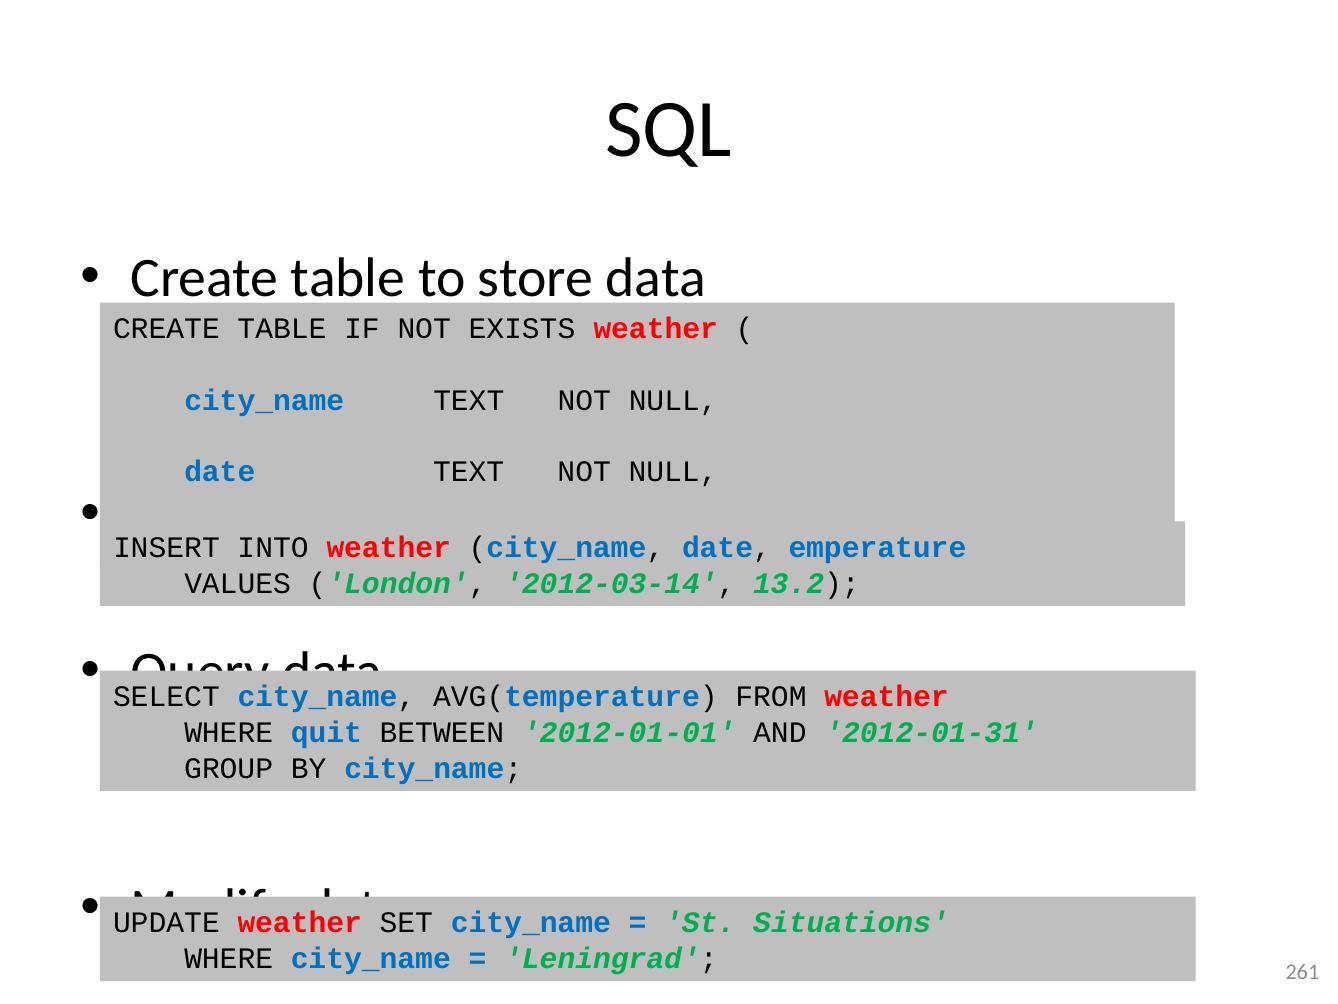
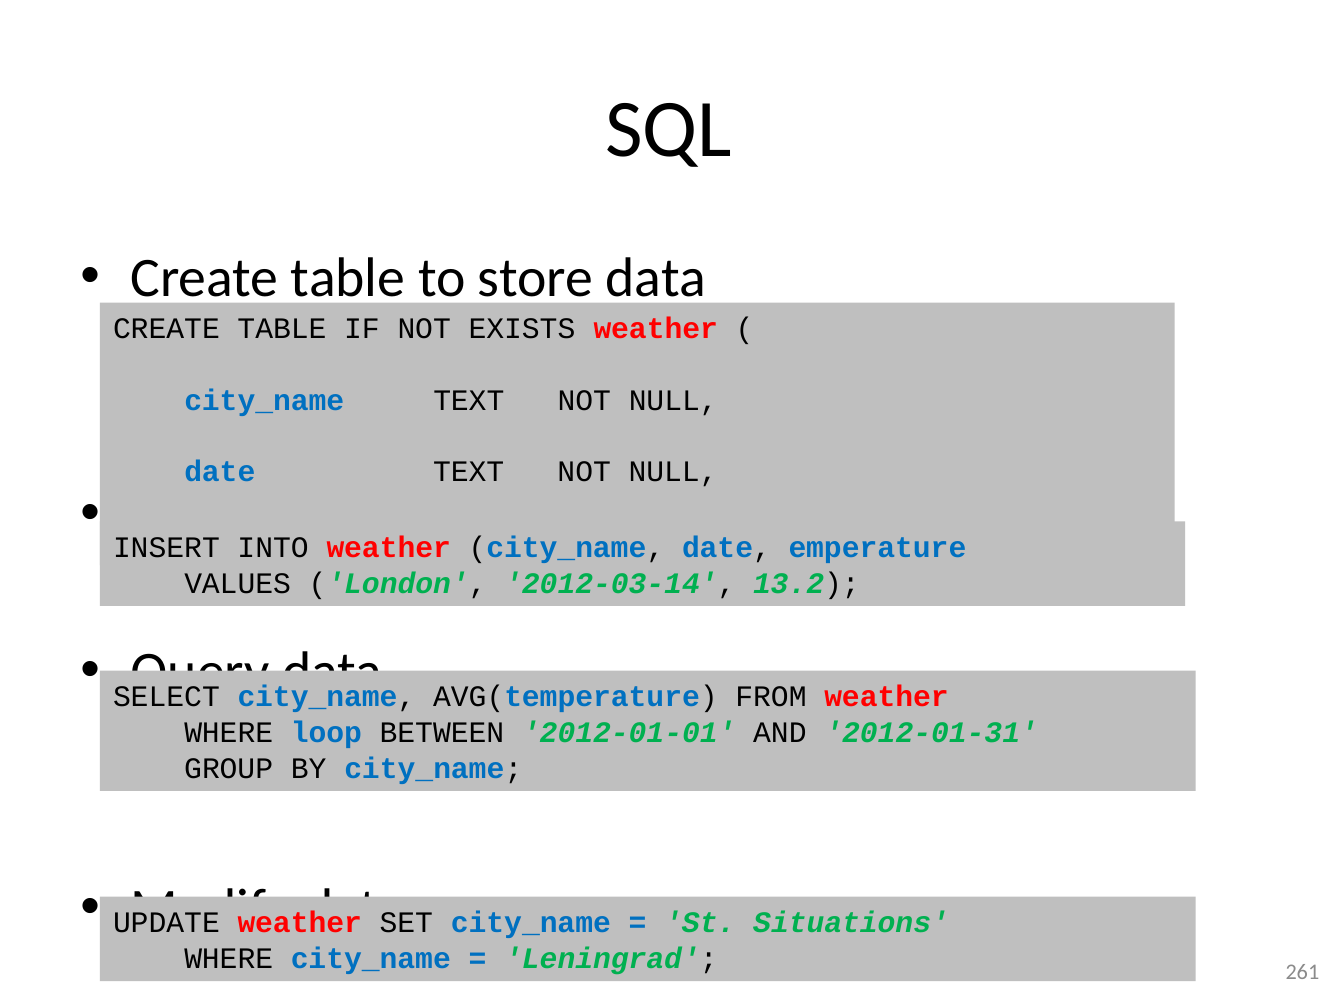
quit: quit -> loop
